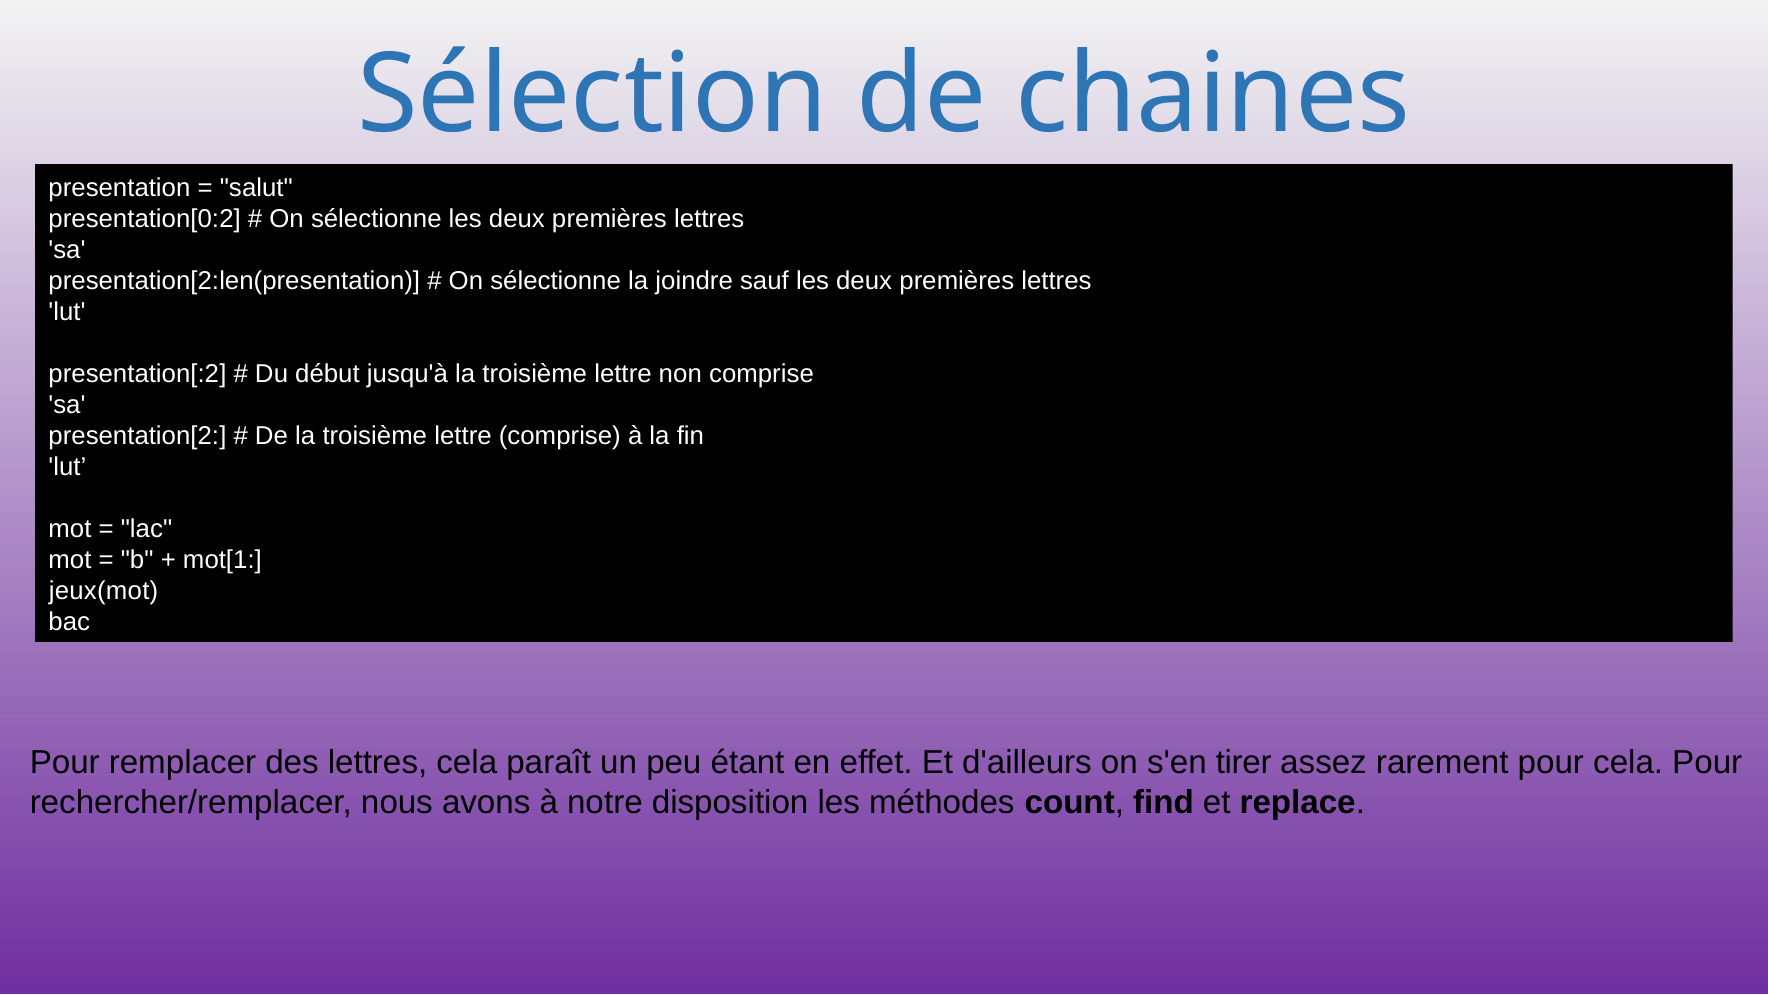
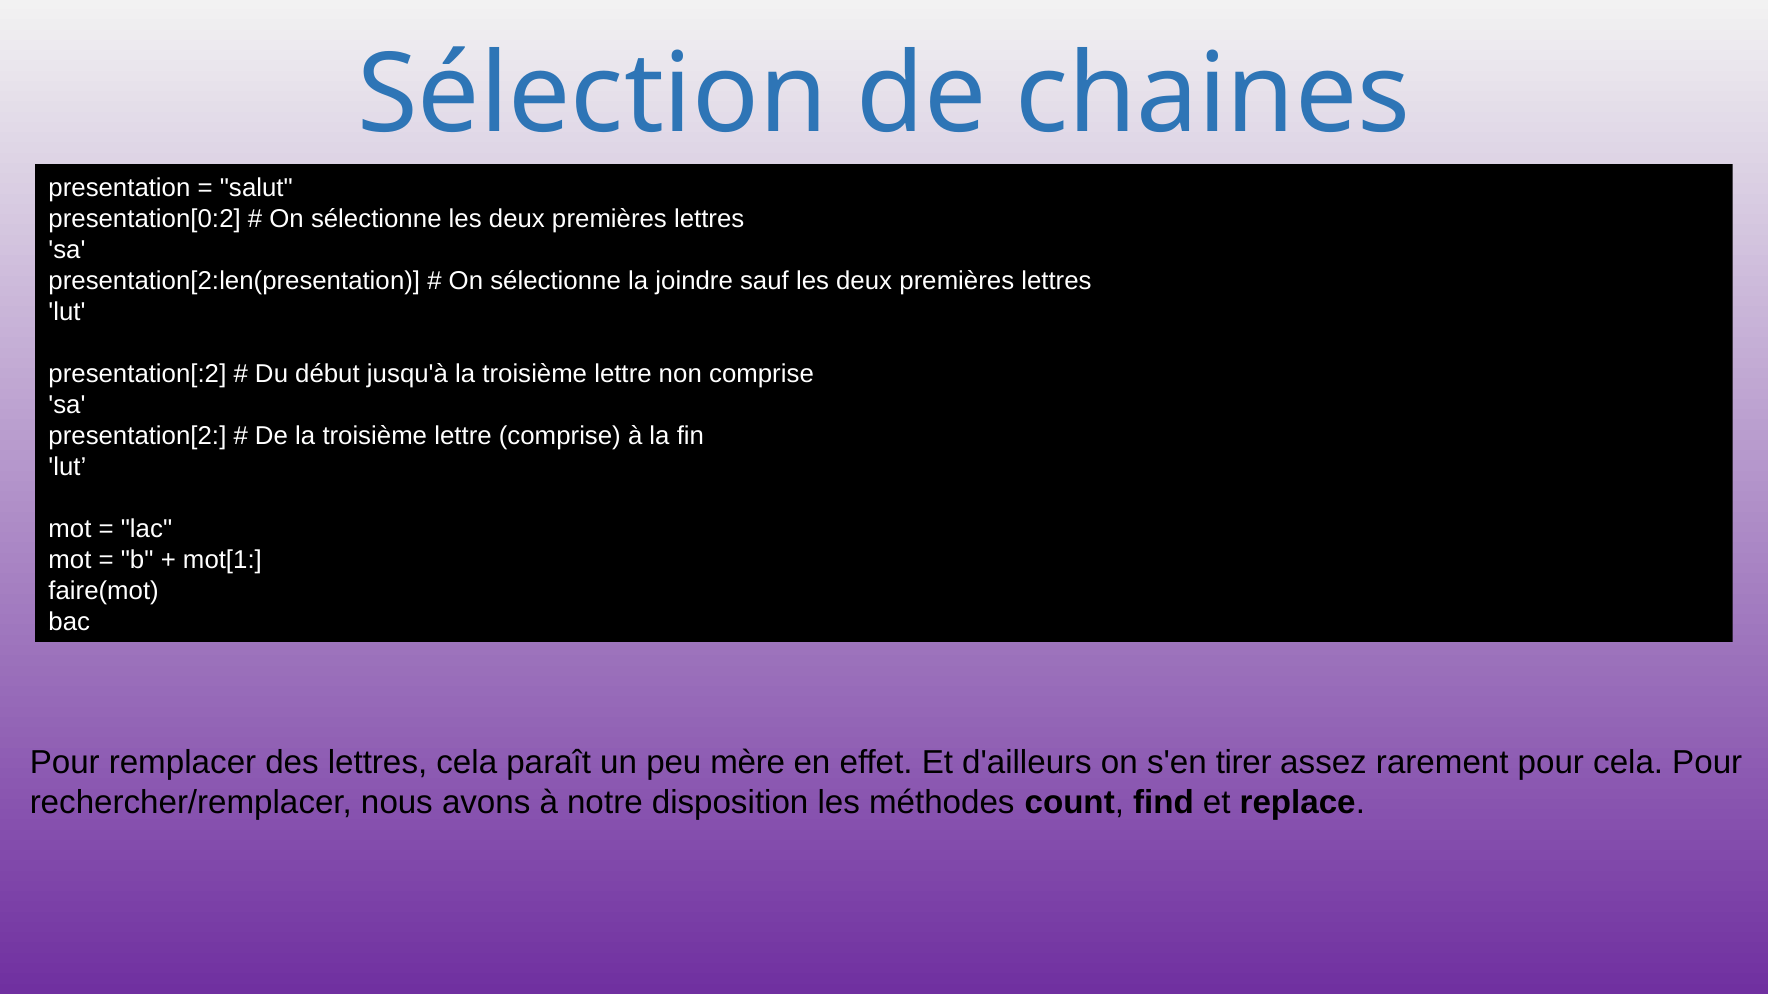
jeux(mot: jeux(mot -> faire(mot
étant: étant -> mère
